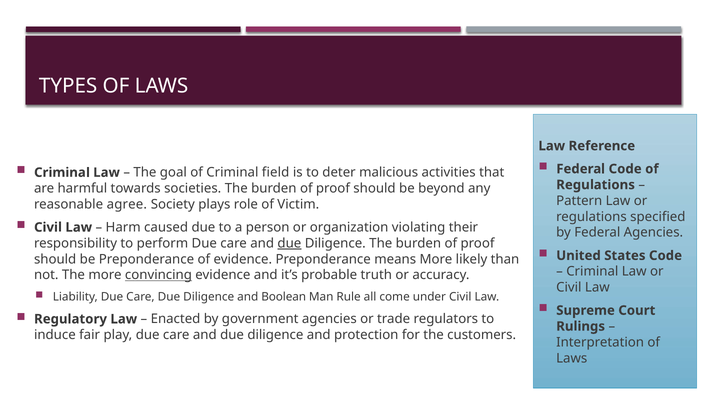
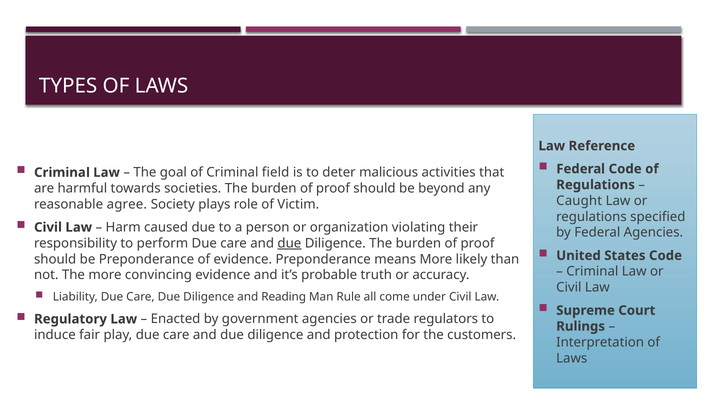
Pattern: Pattern -> Caught
convincing underline: present -> none
Boolean: Boolean -> Reading
